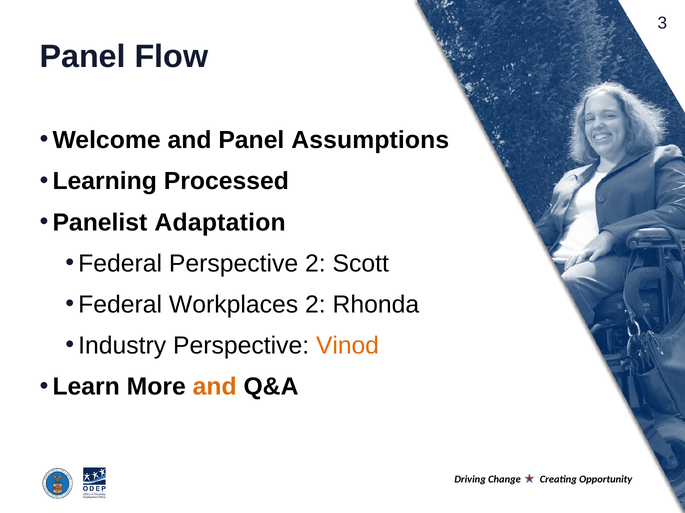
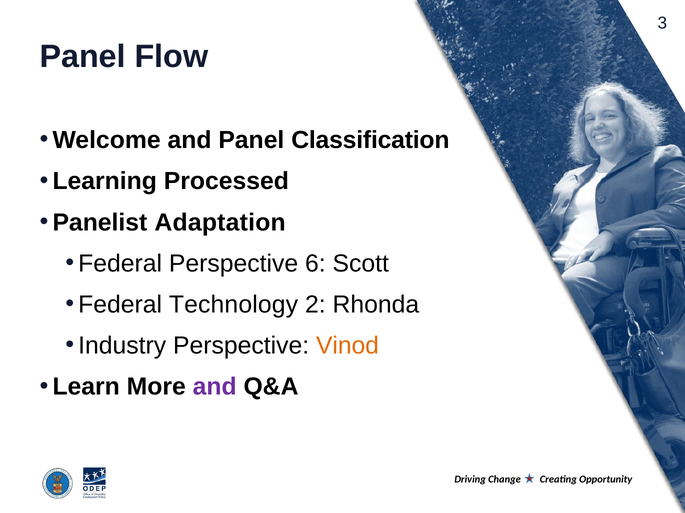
Assumptions: Assumptions -> Classification
Perspective 2: 2 -> 6
Workplaces: Workplaces -> Technology
and at (215, 387) colour: orange -> purple
